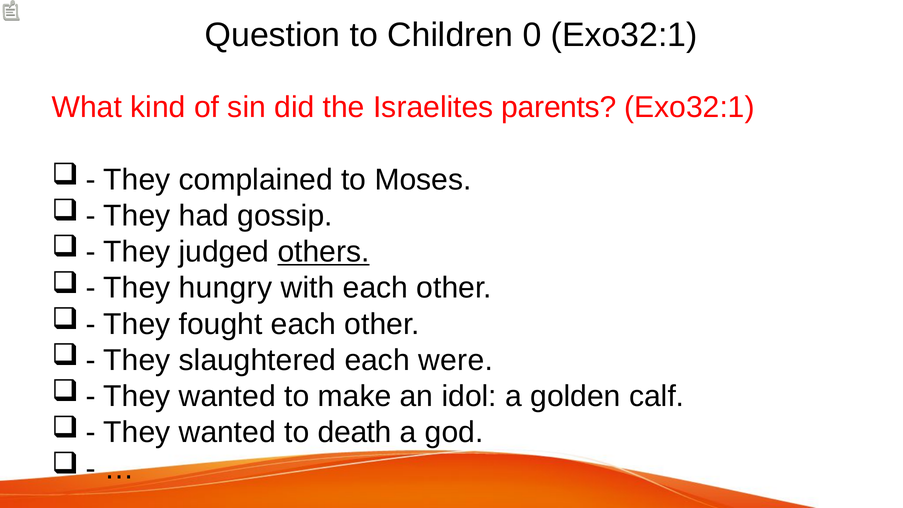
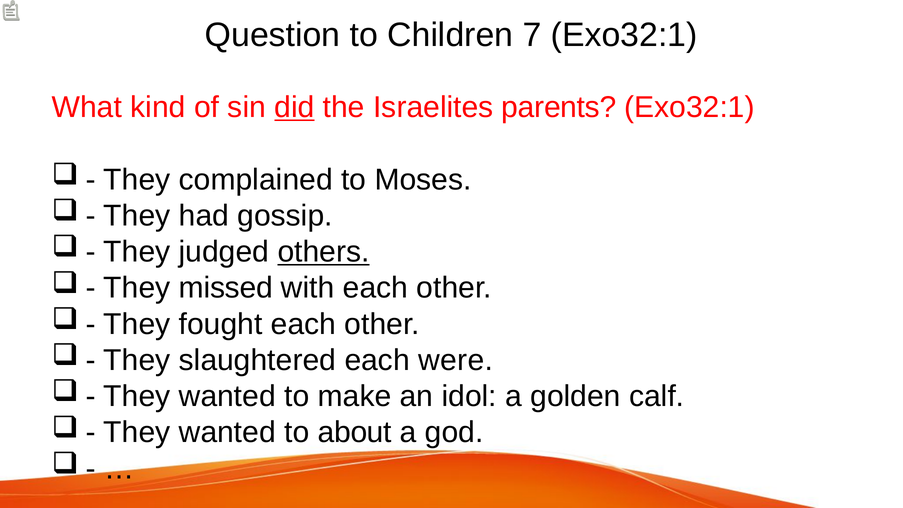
0: 0 -> 7
did underline: none -> present
hungry: hungry -> missed
death: death -> about
